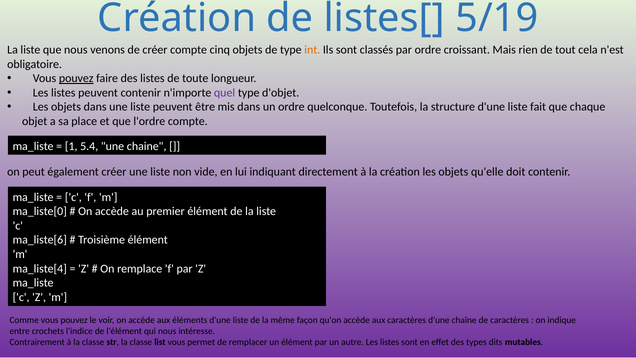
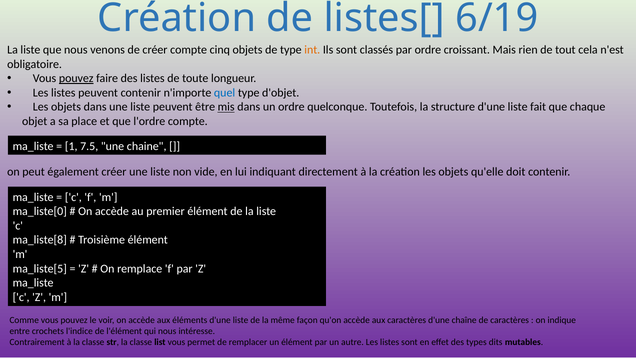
5/19: 5/19 -> 6/19
quel colour: purple -> blue
mis underline: none -> present
5.4: 5.4 -> 7.5
ma_liste[6: ma_liste[6 -> ma_liste[8
ma_liste[4: ma_liste[4 -> ma_liste[5
